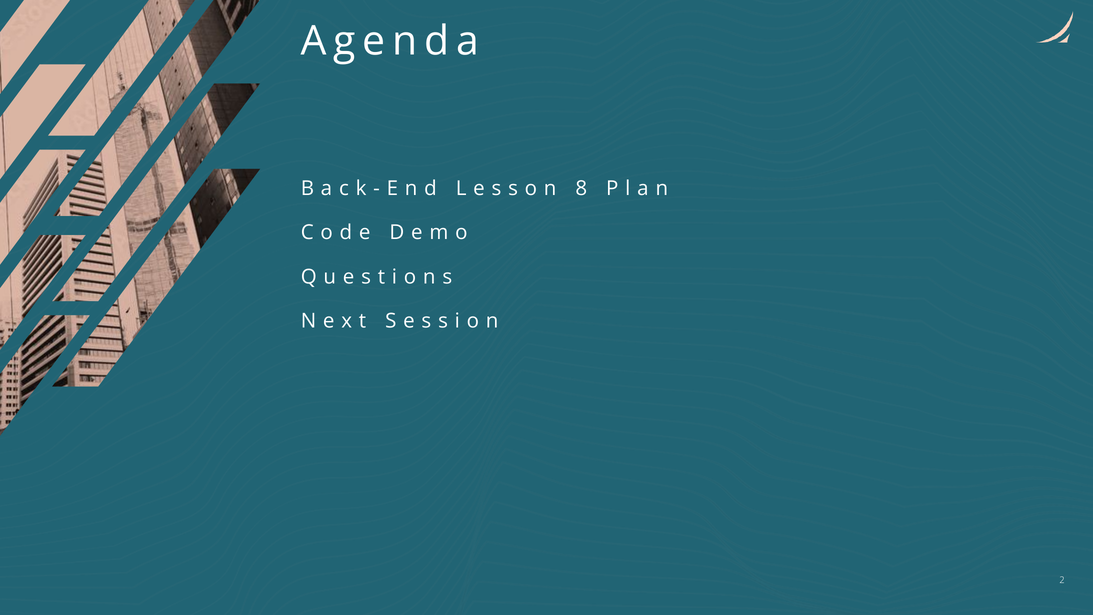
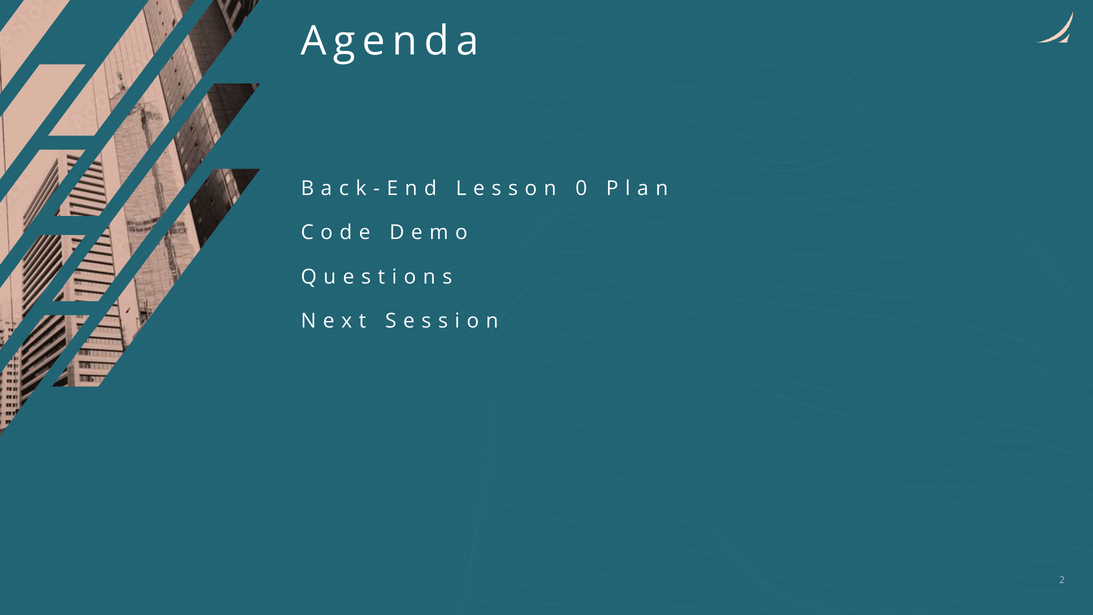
8: 8 -> 0
